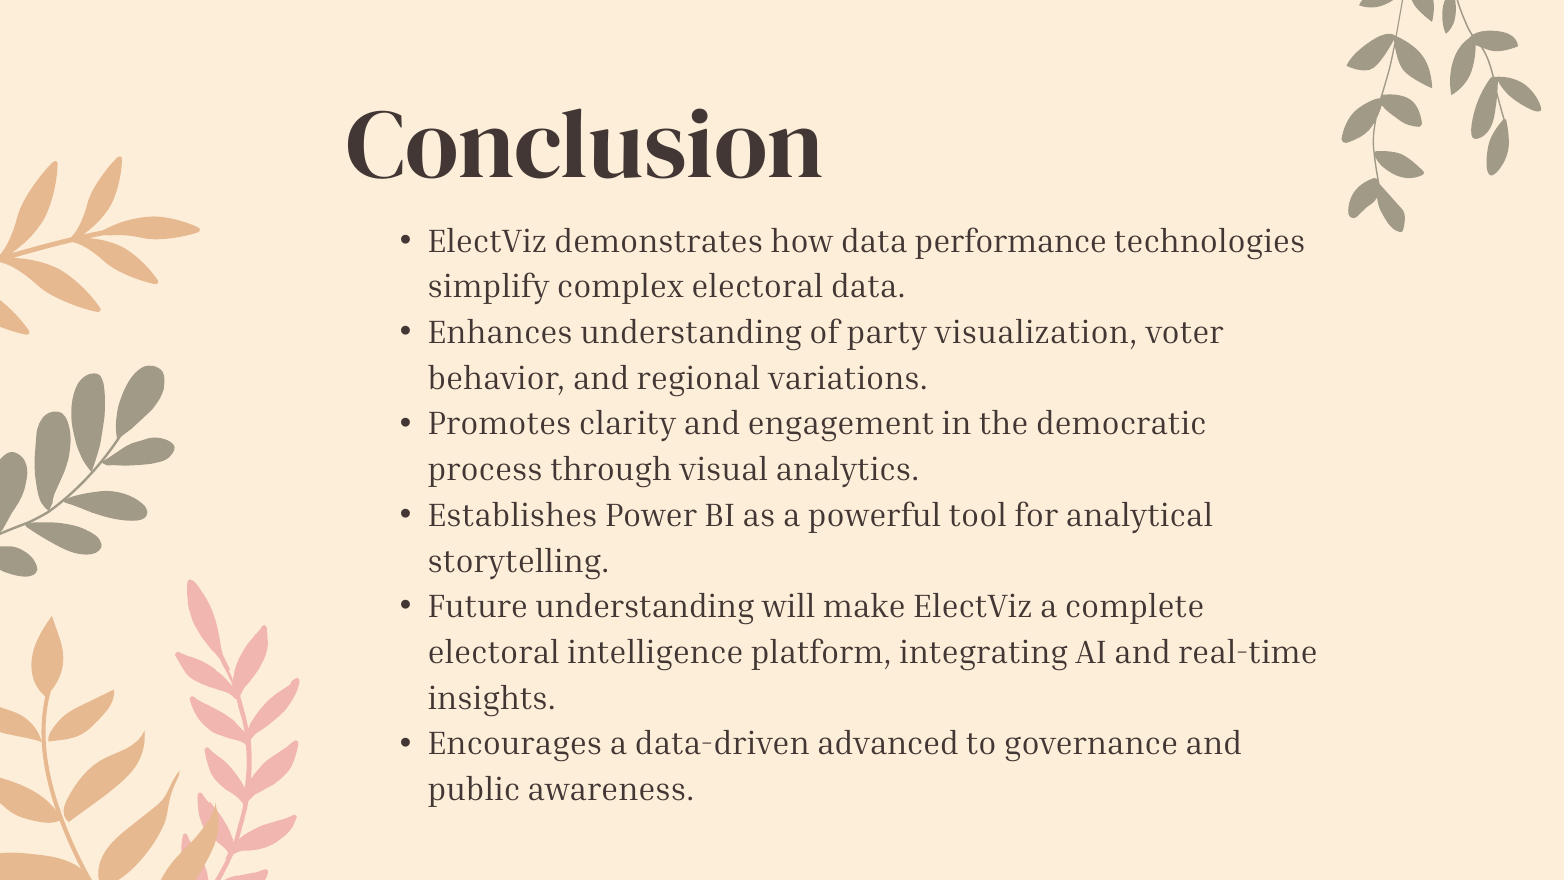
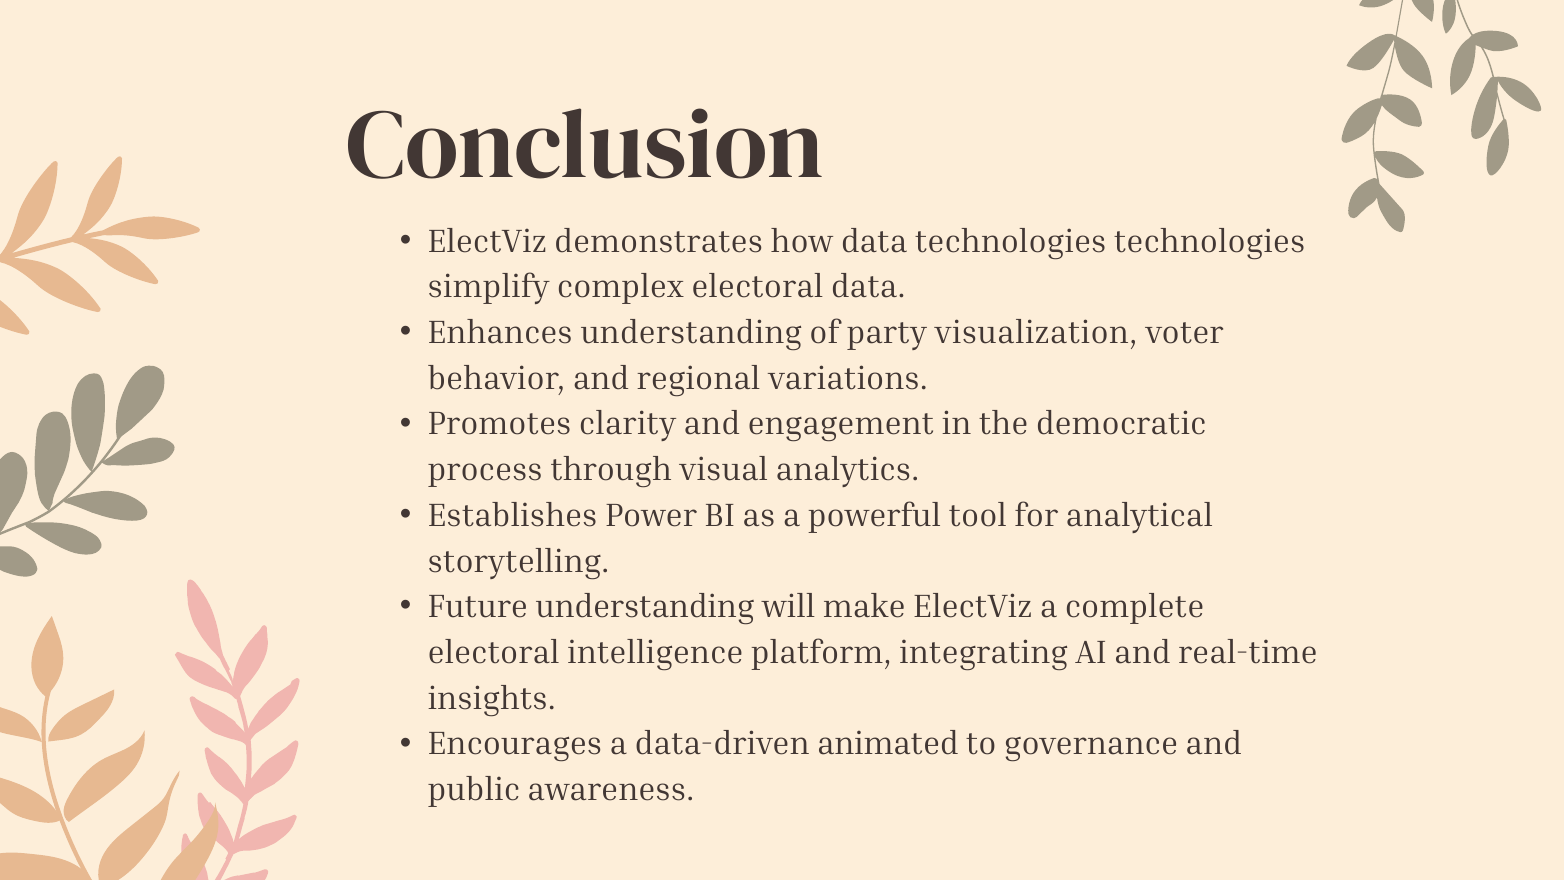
data performance: performance -> technologies
advanced: advanced -> animated
